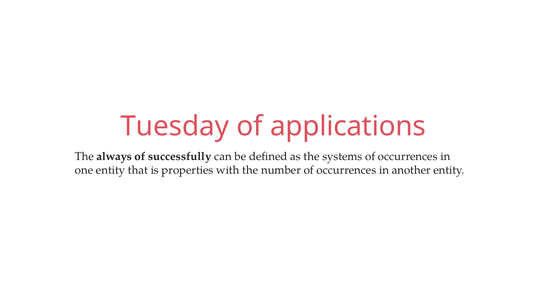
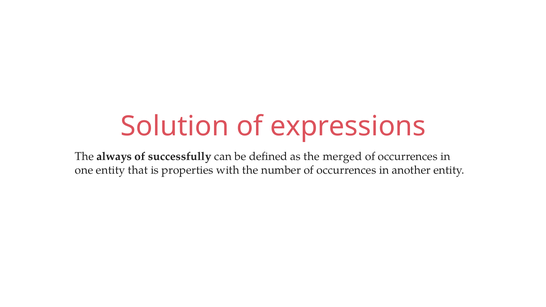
Tuesday: Tuesday -> Solution
applications: applications -> expressions
systems: systems -> merged
